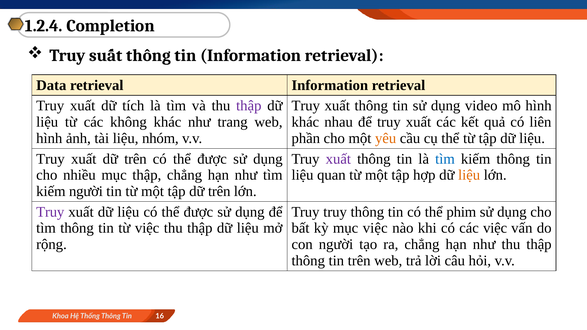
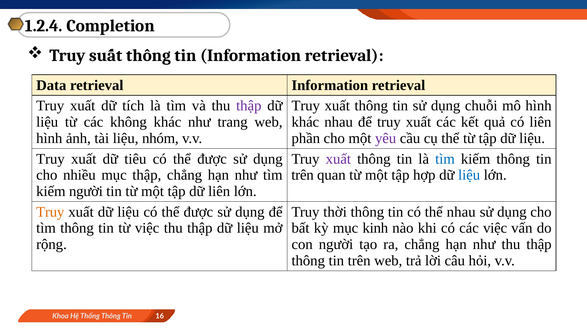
video: video -> chuỗi
yêu colour: orange -> purple
xuất dữ trên: trên -> tiêu
liệu at (302, 175): liệu -> trên
liệu at (469, 175) colour: orange -> blue
tập dữ trên: trên -> liên
Truy at (50, 212) colour: purple -> orange
Truy truy: truy -> thời
thể phim: phim -> nhau
mục việc: việc -> kinh
